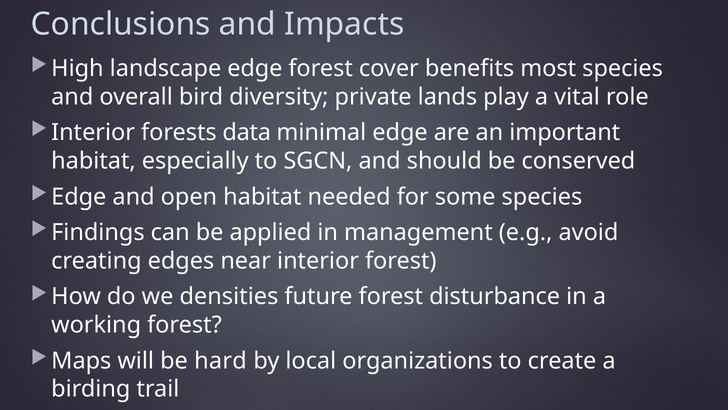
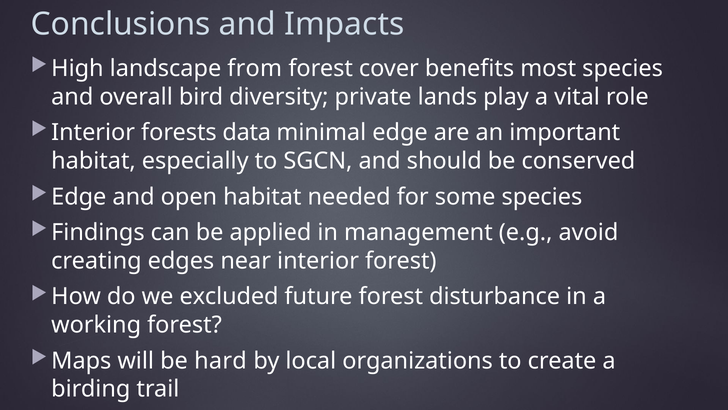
landscape edge: edge -> from
densities: densities -> excluded
